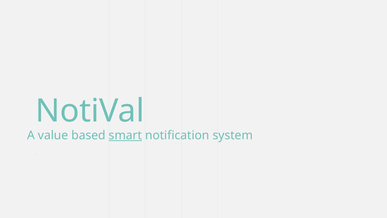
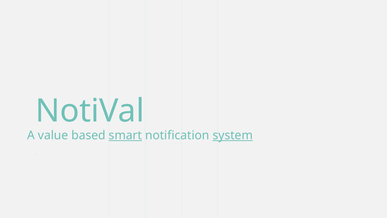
system underline: none -> present
